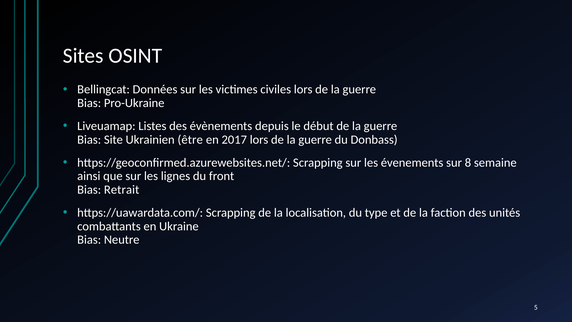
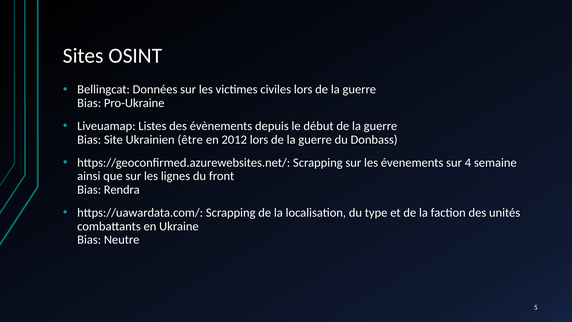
2017: 2017 -> 2012
8: 8 -> 4
Retrait: Retrait -> Rendra
